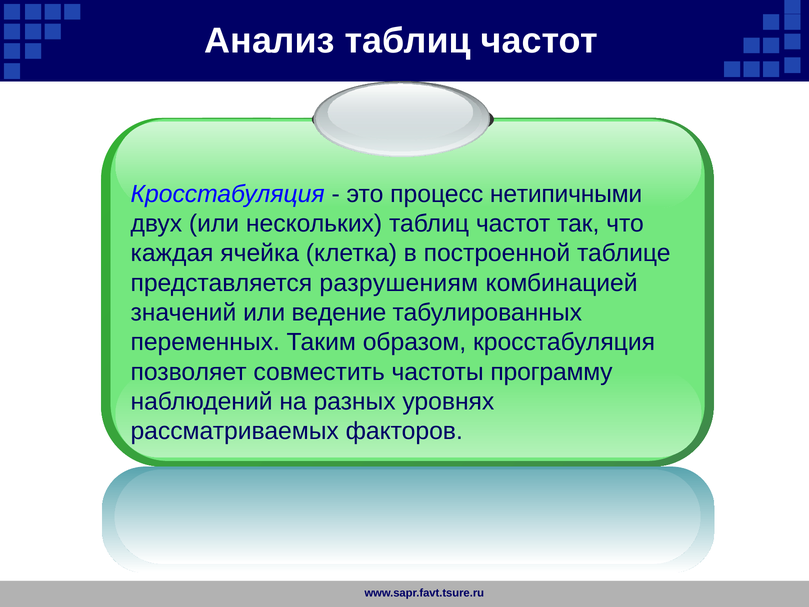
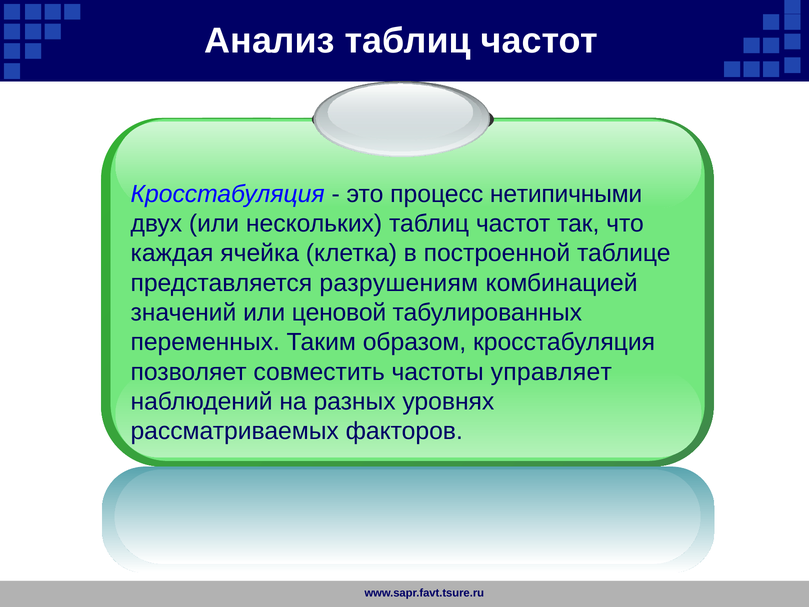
ведение: ведение -> ценовой
программу: программу -> управляет
